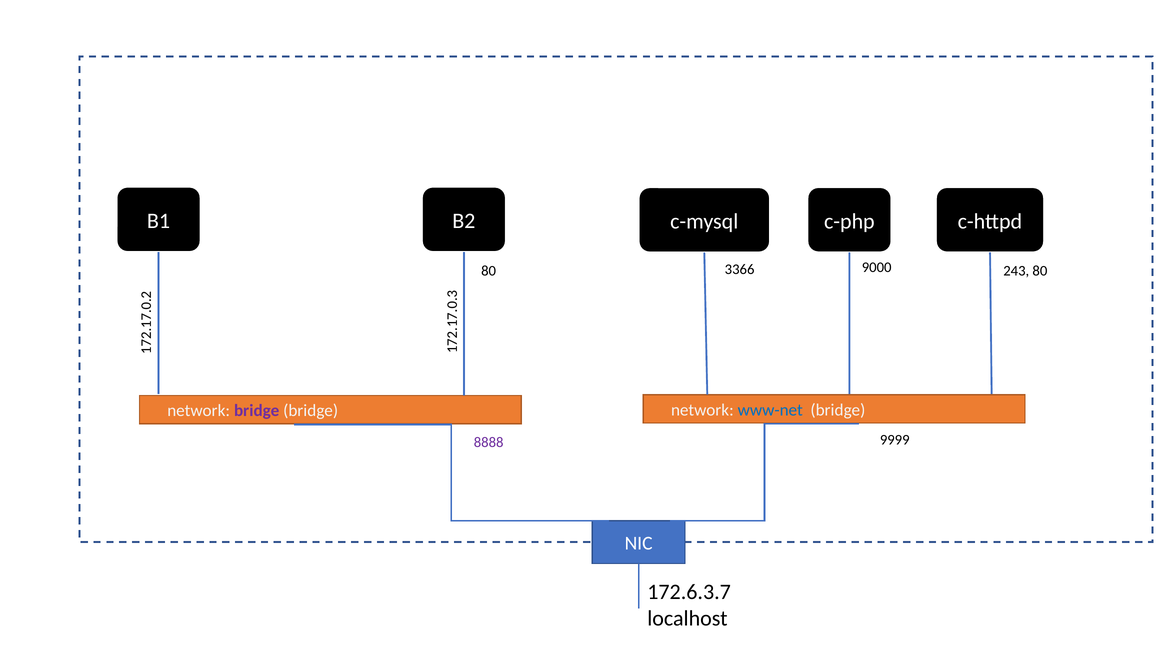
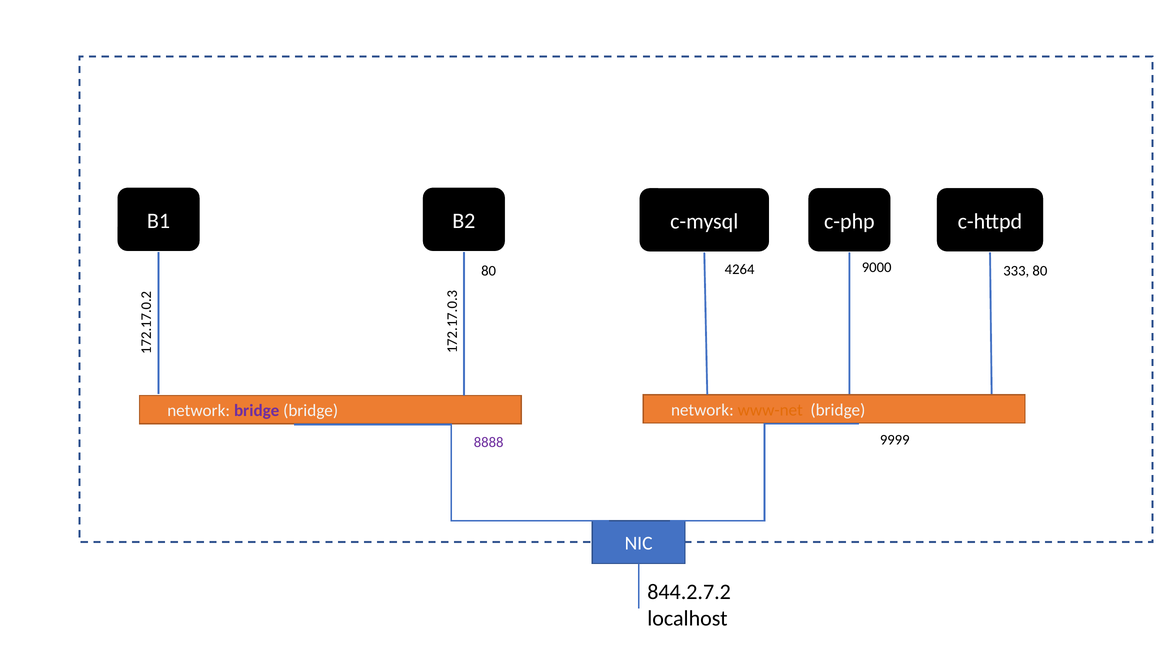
3366: 3366 -> 4264
243: 243 -> 333
www-net colour: blue -> orange
172.6.3.7: 172.6.3.7 -> 844.2.7.2
